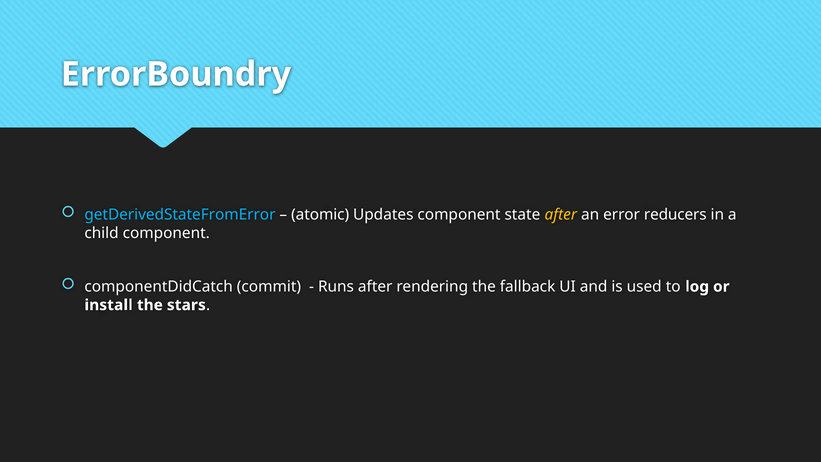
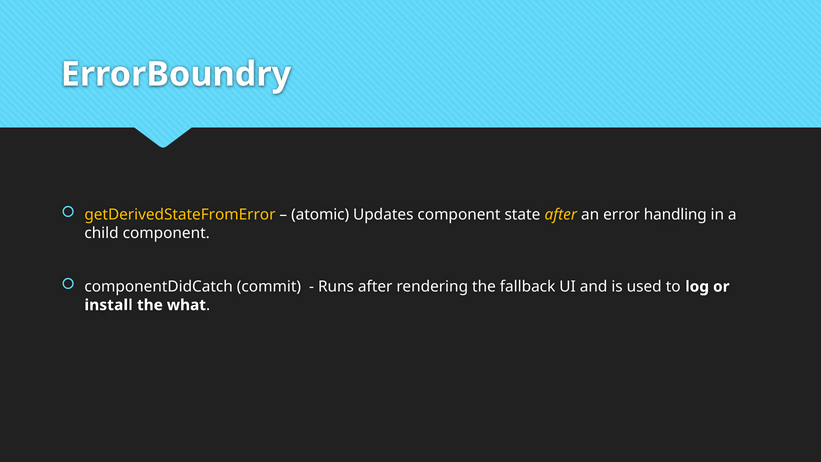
getDerivedStateFromError colour: light blue -> yellow
reducers: reducers -> handling
stars: stars -> what
